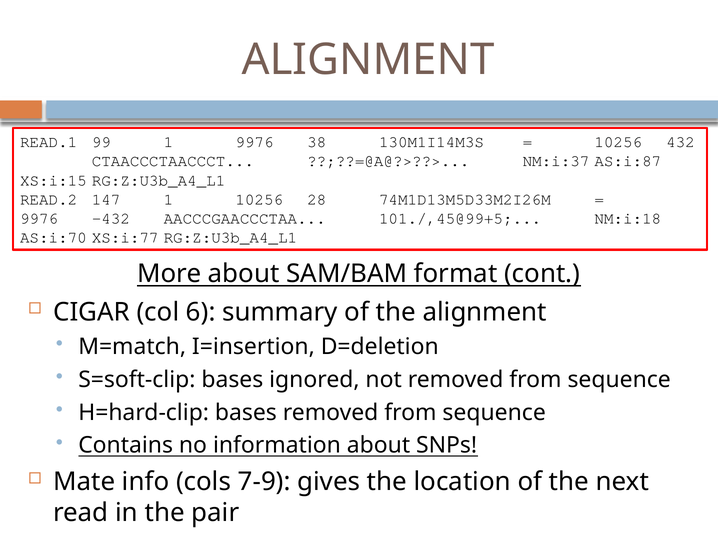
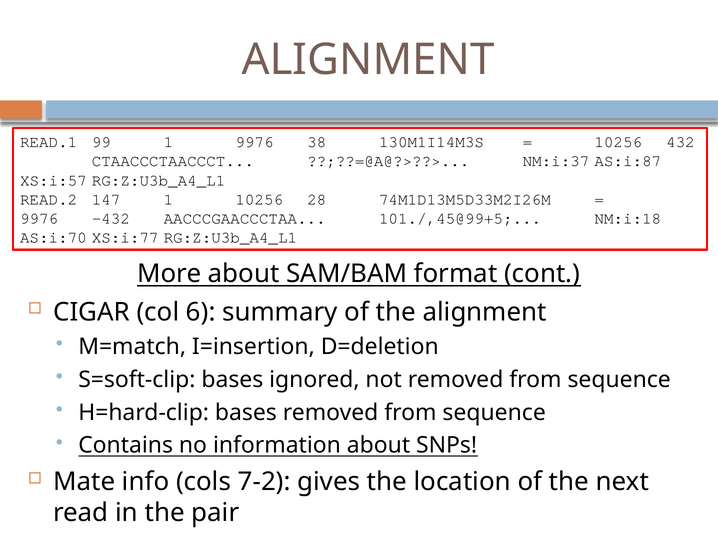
XS:i:15: XS:i:15 -> XS:i:57
7-9: 7-9 -> 7-2
